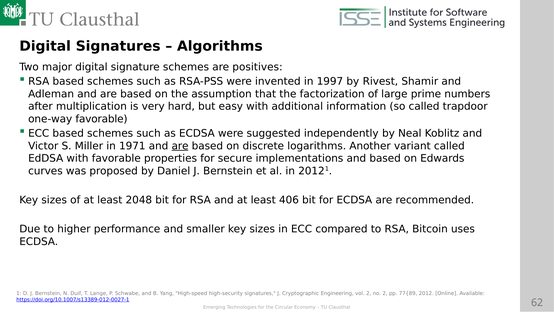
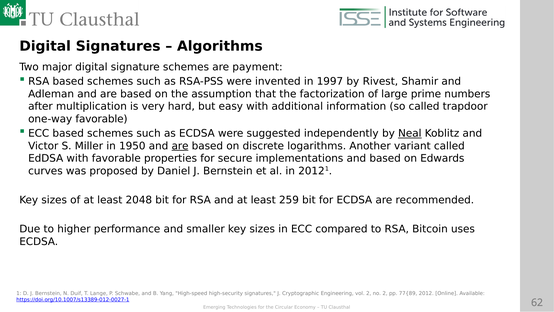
positives: positives -> payment
Neal underline: none -> present
1971: 1971 -> 1950
406: 406 -> 259
